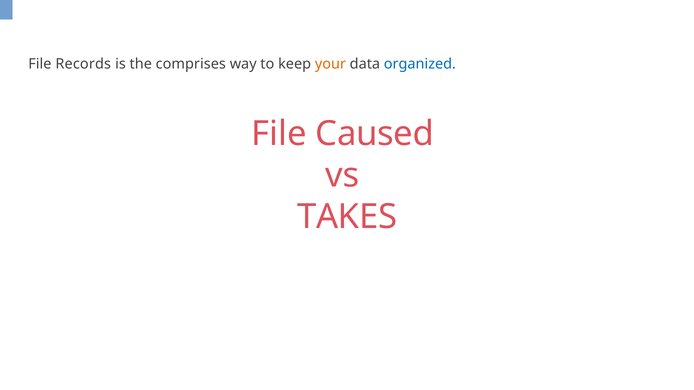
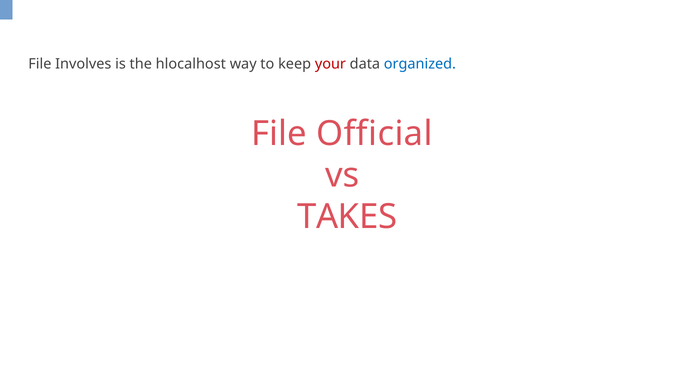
Records: Records -> Involves
comprises: comprises -> hlocalhost
your colour: orange -> red
Caused: Caused -> Official
